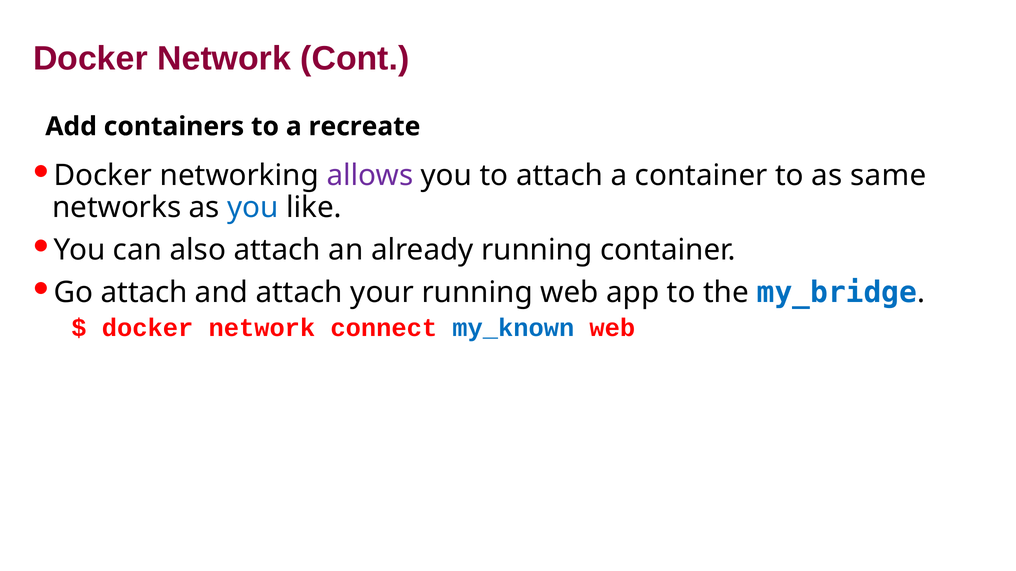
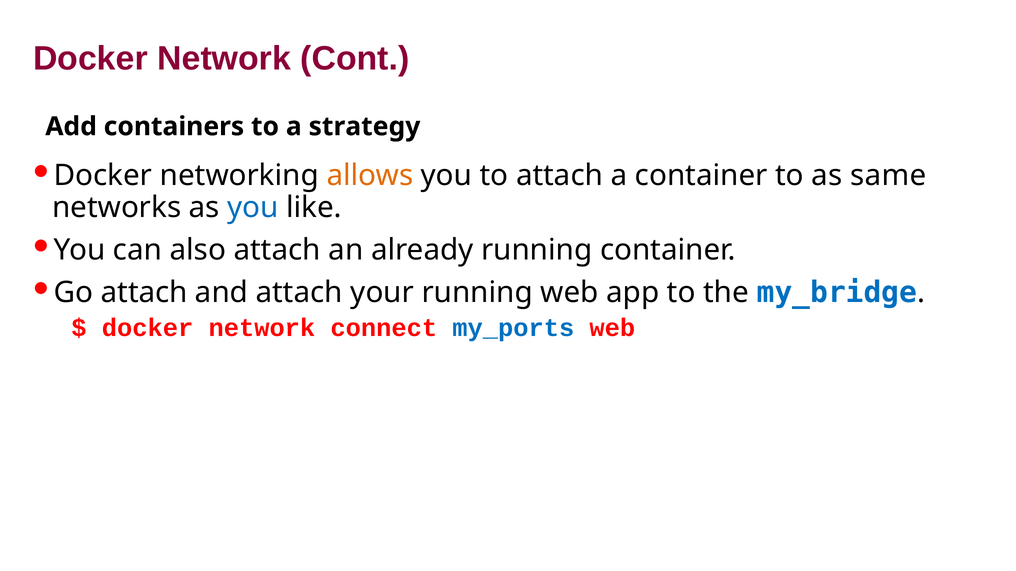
recreate: recreate -> strategy
allows colour: purple -> orange
my_known: my_known -> my_ports
